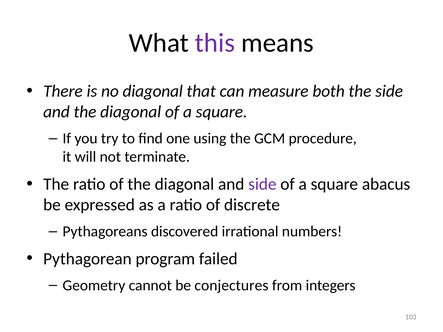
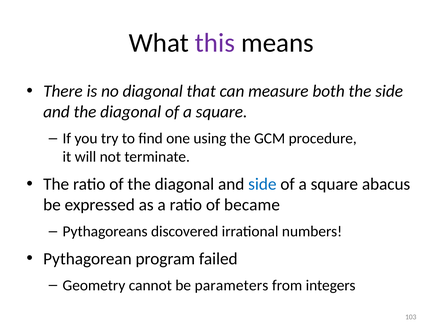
side at (262, 184) colour: purple -> blue
discrete: discrete -> became
conjectures: conjectures -> parameters
